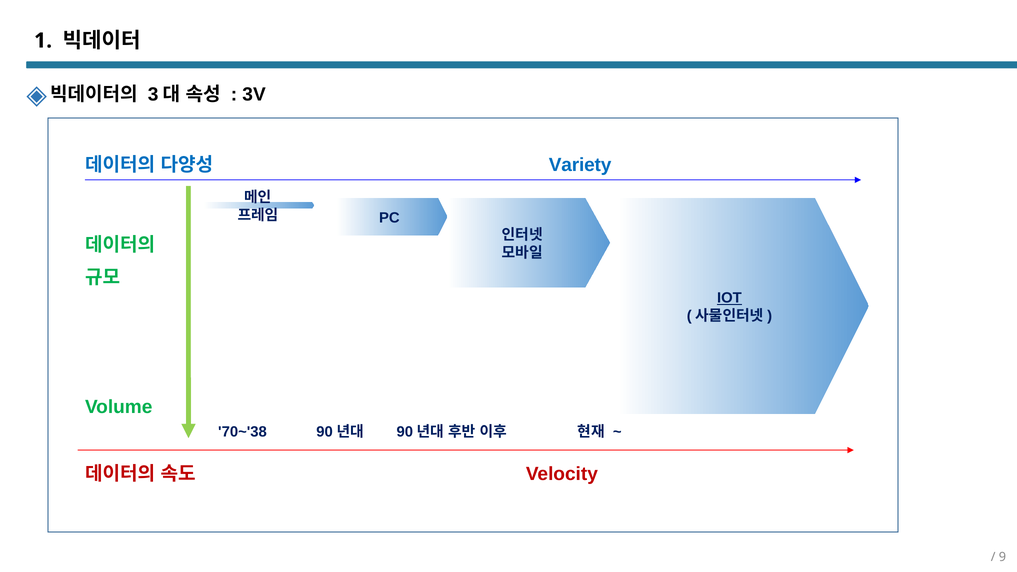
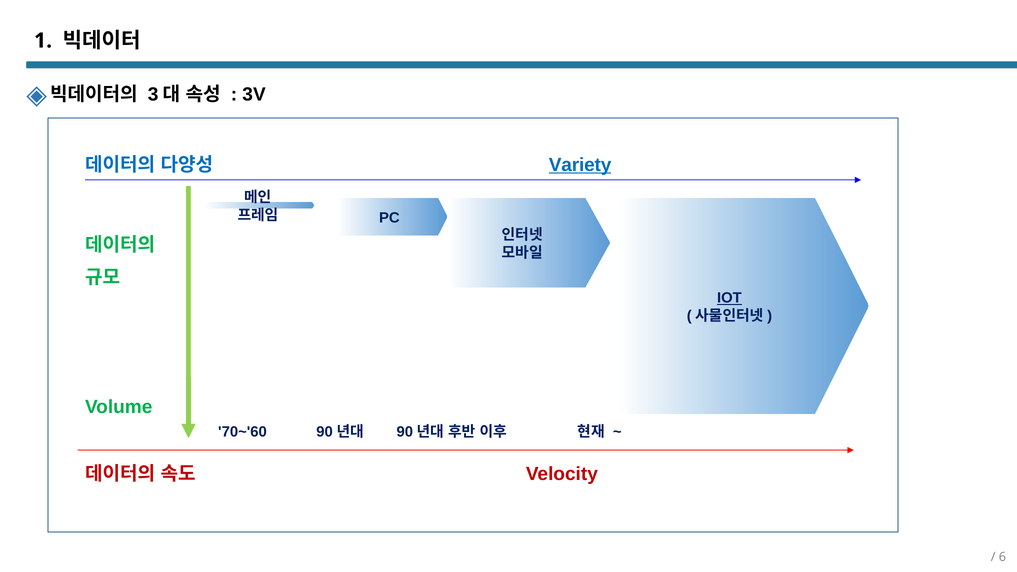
Variety underline: none -> present
70~'38: 70~'38 -> 70~'60
9: 9 -> 6
